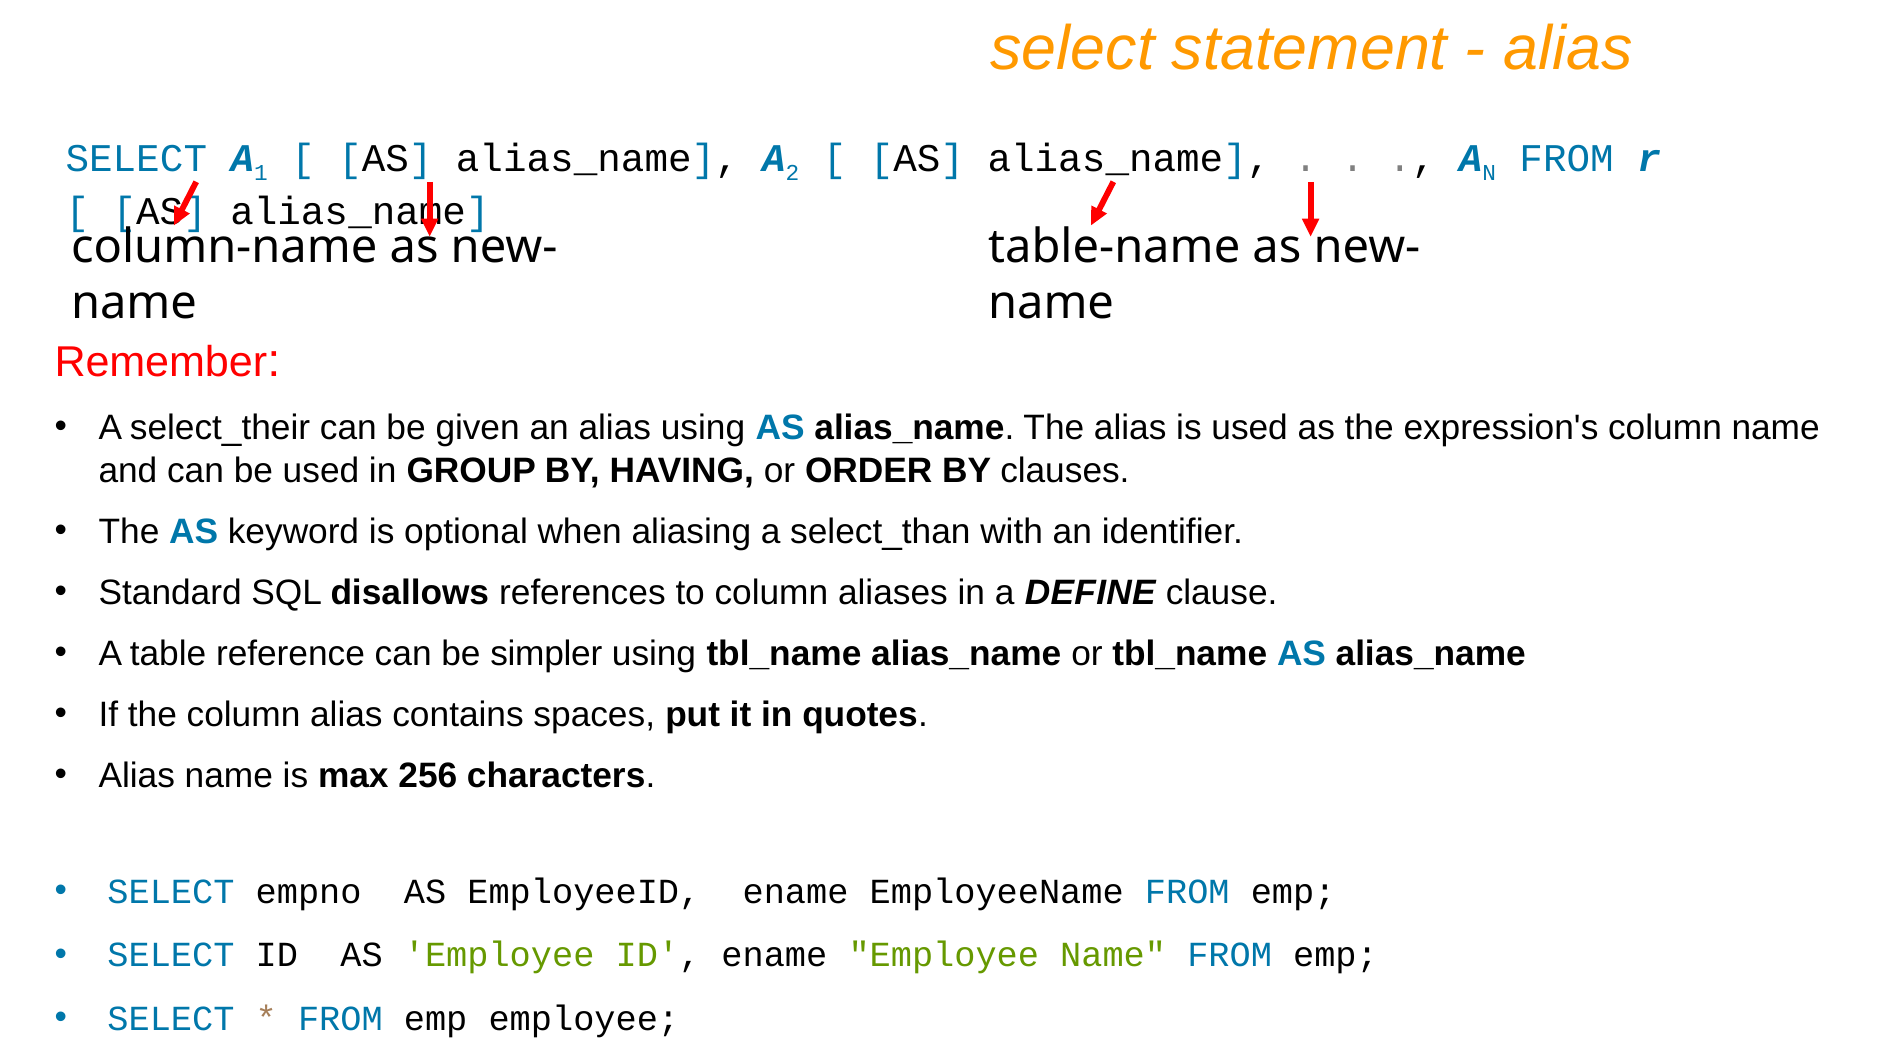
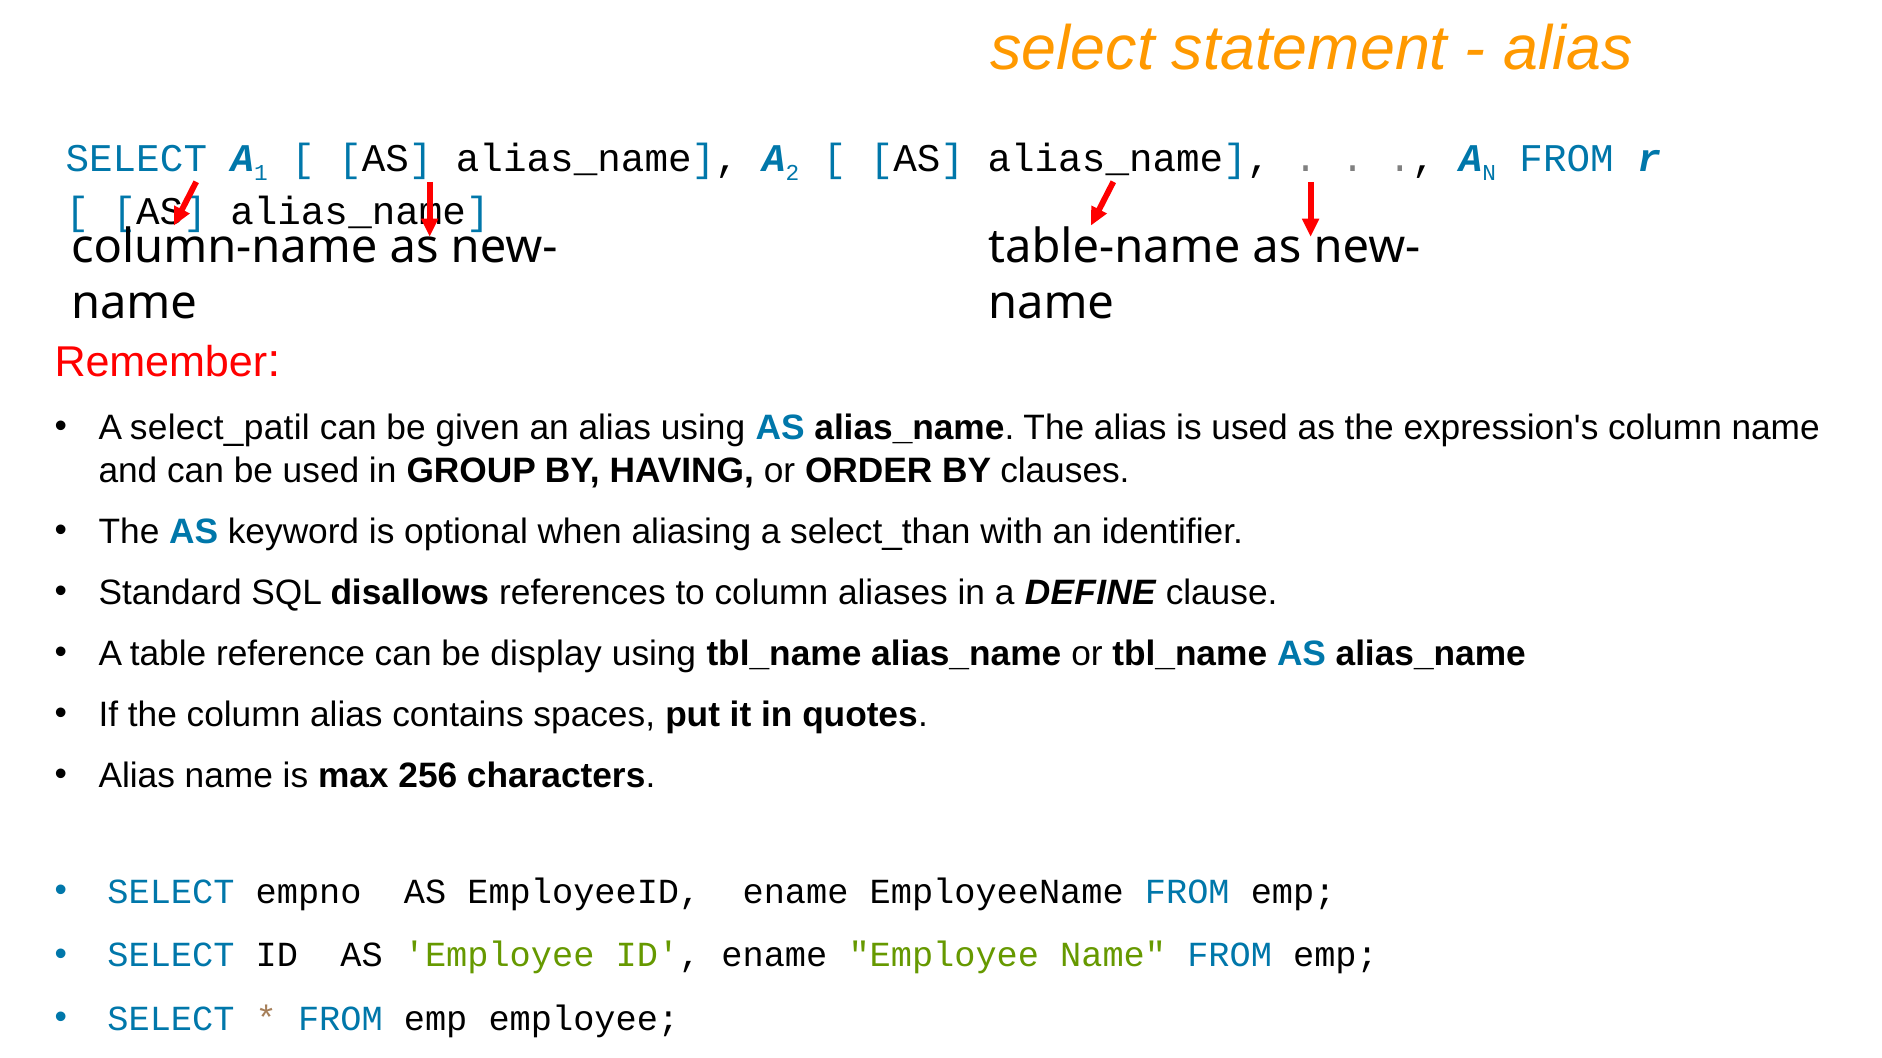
select_their: select_their -> select_patil
simpler: simpler -> display
